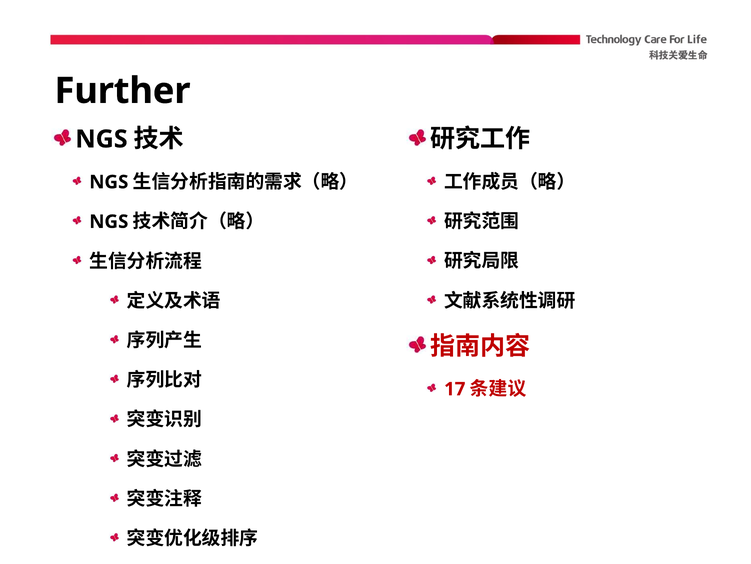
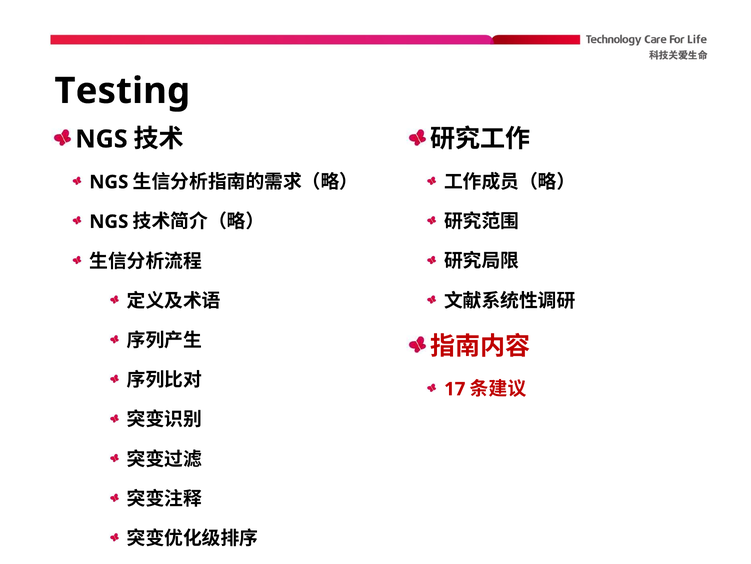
Further: Further -> Testing
